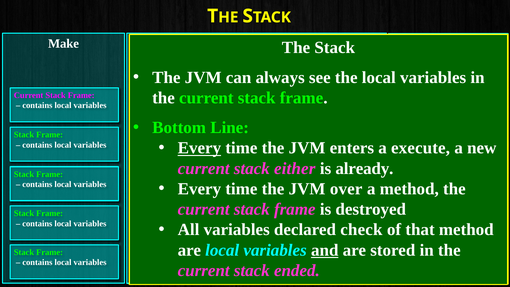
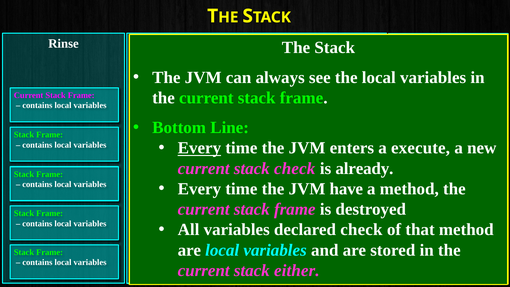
Make: Make -> Rinse
either at (295, 168): either -> check
over: over -> have
and at (325, 250) underline: present -> none
ended: ended -> either
